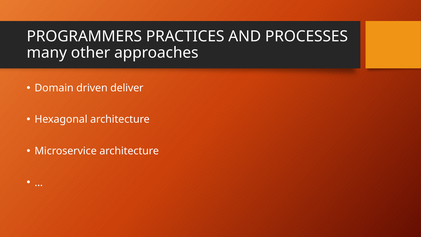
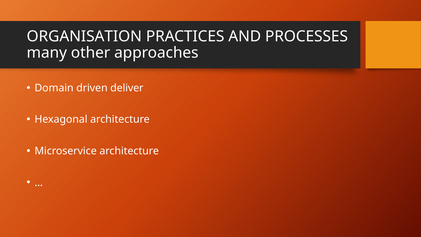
PROGRAMMERS: PROGRAMMERS -> ORGANISATION
